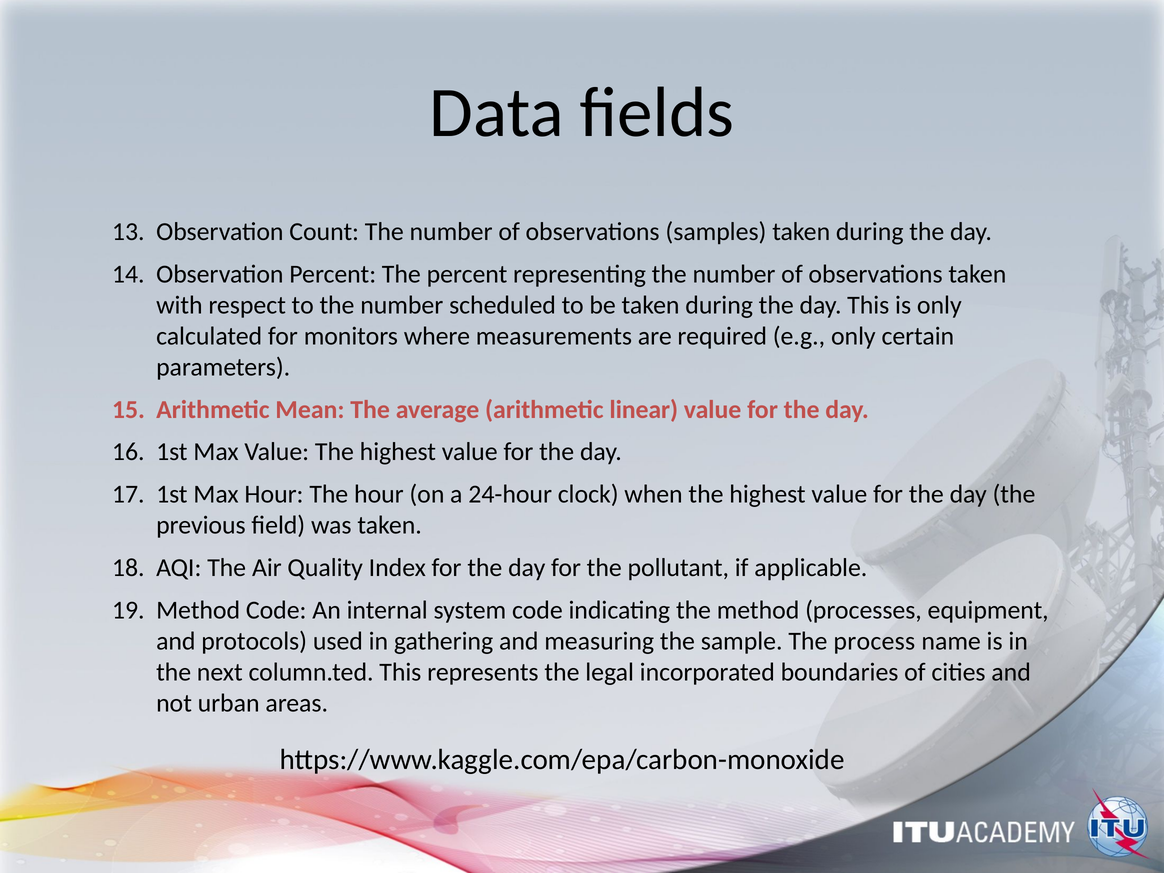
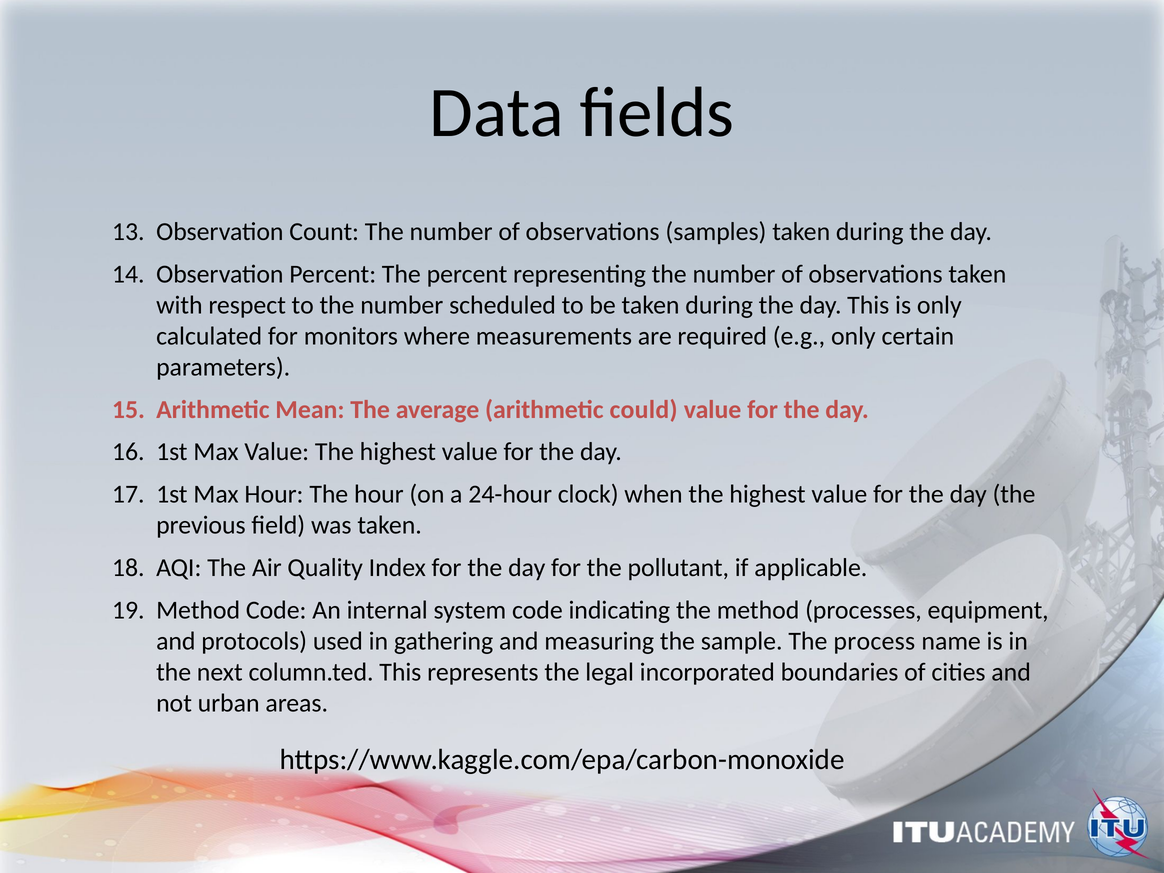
linear: linear -> could
